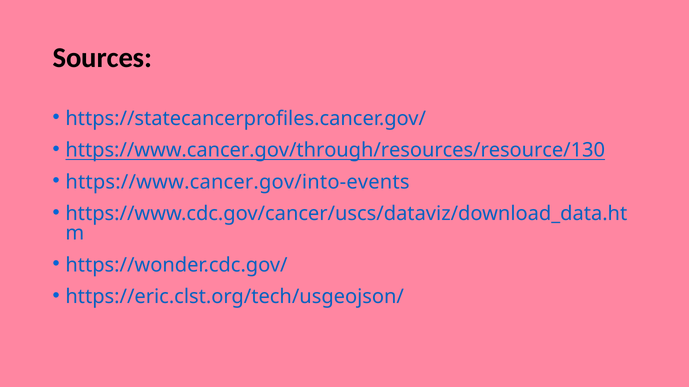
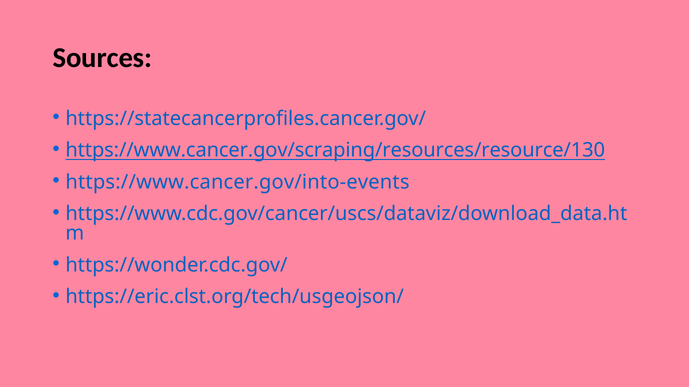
https://www.cancer.gov/through/resources/resource/130: https://www.cancer.gov/through/resources/resource/130 -> https://www.cancer.gov/scraping/resources/resource/130
